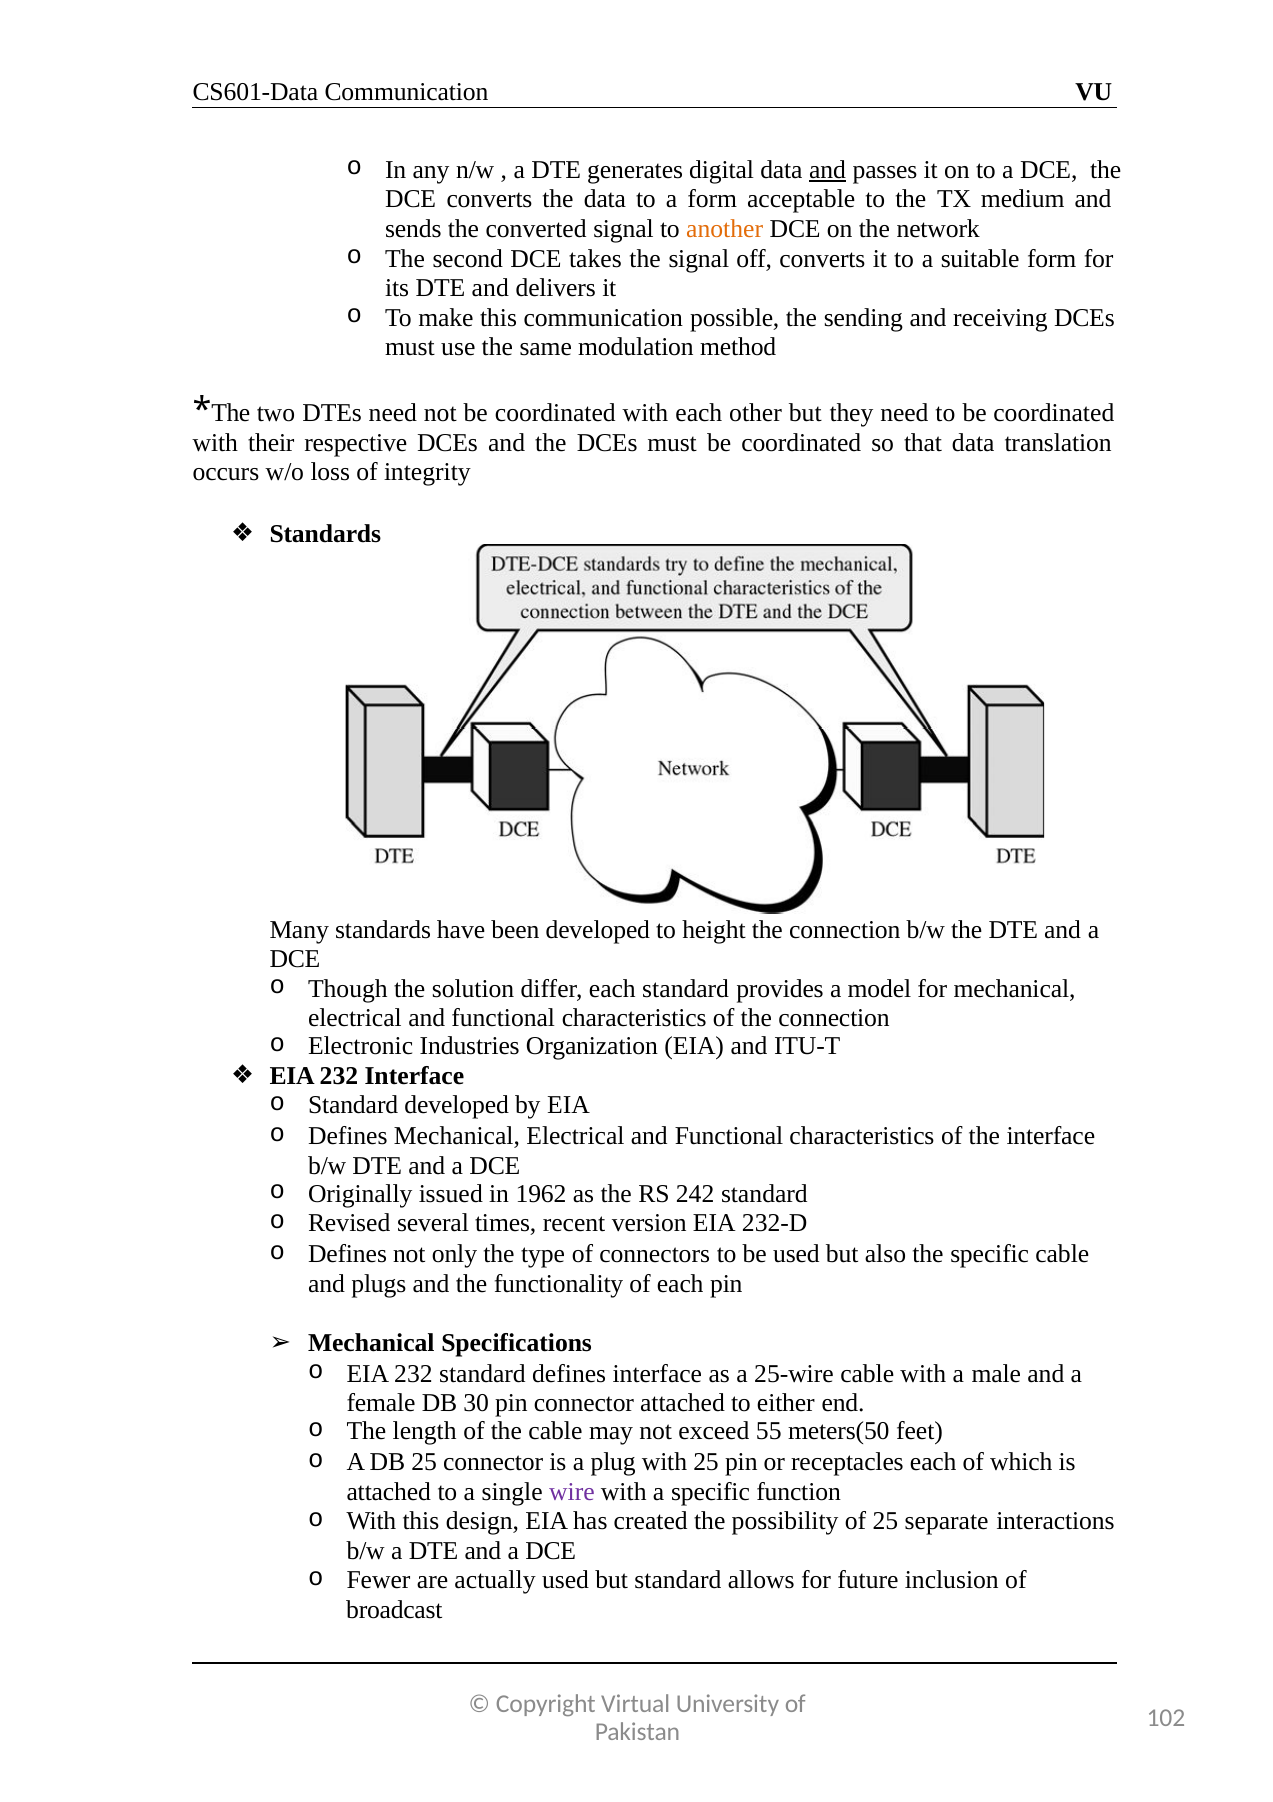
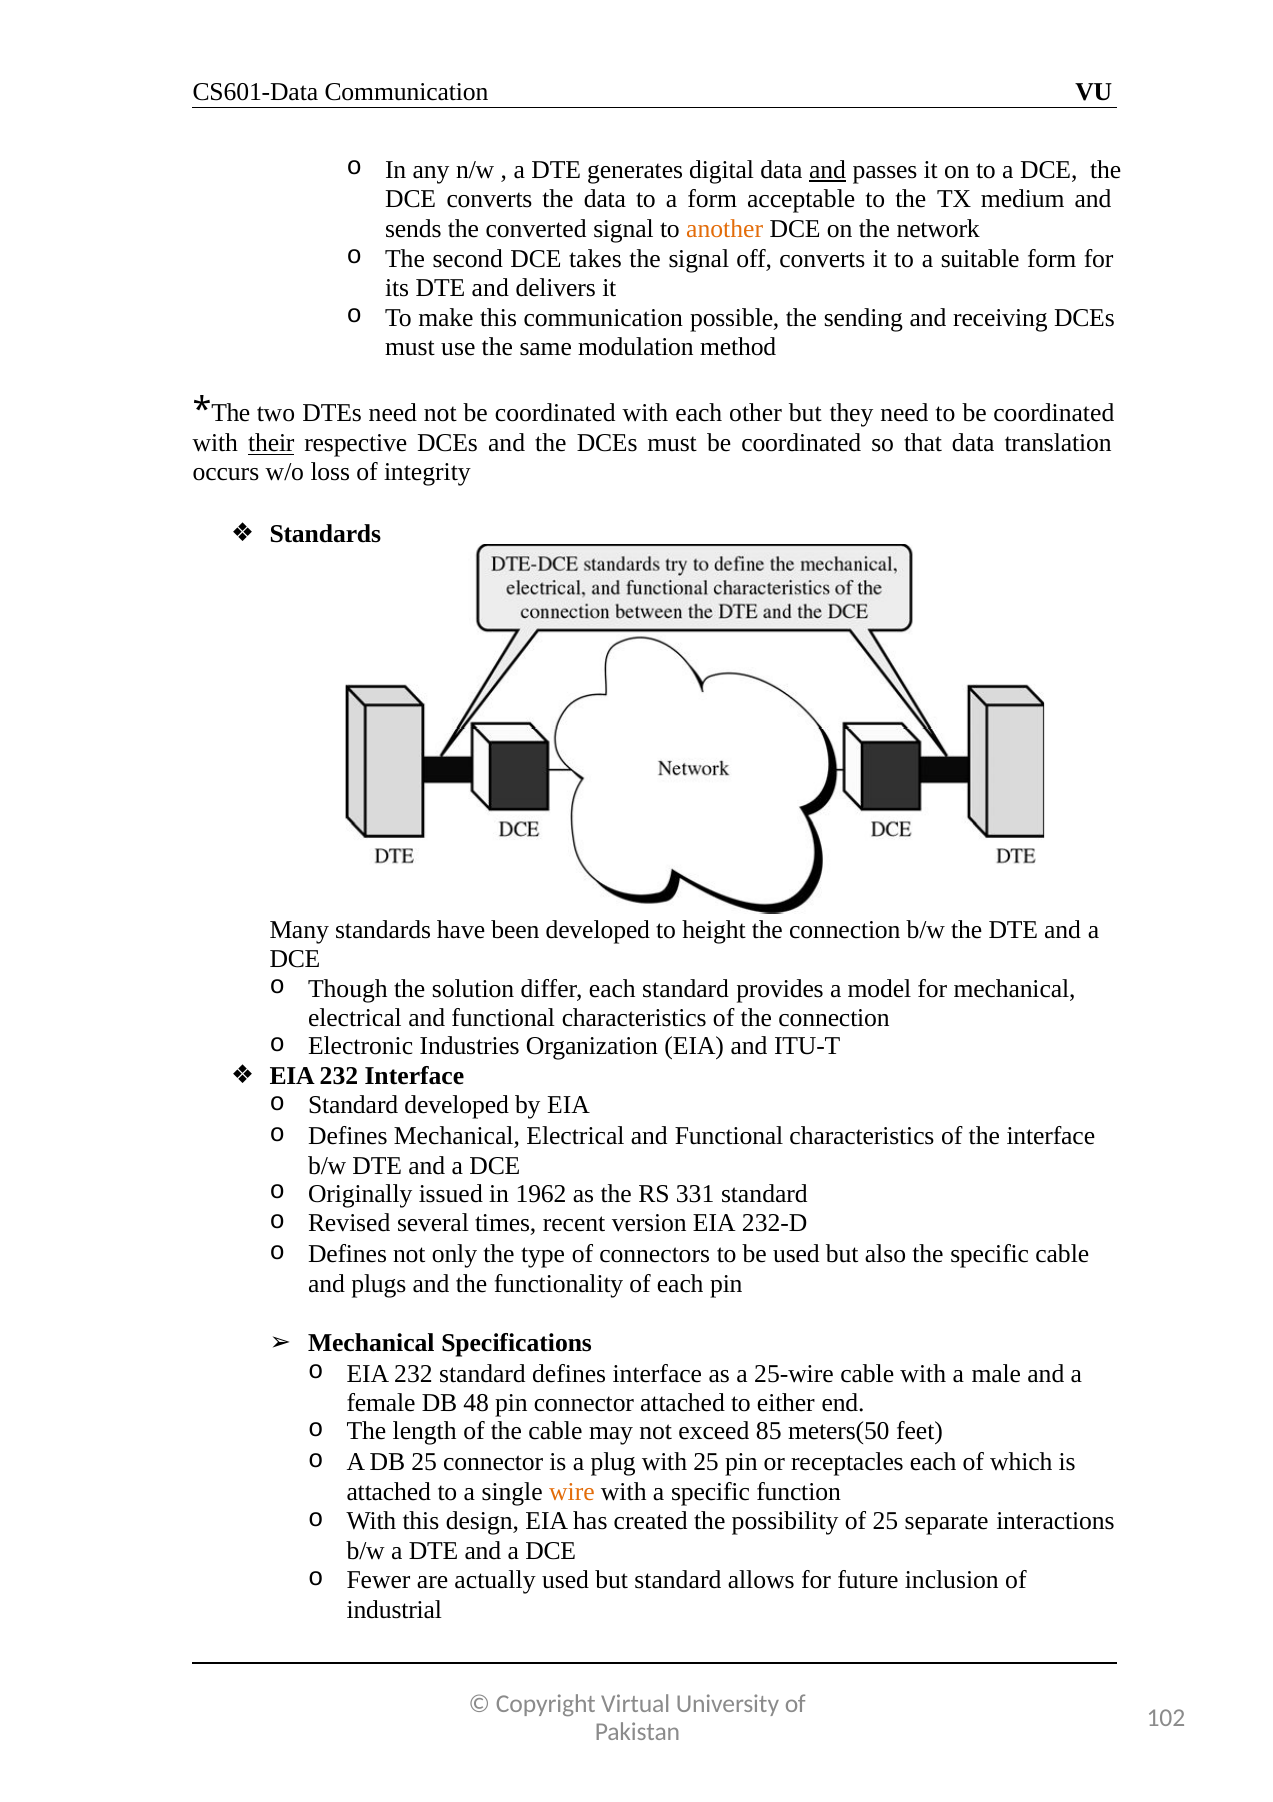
their underline: none -> present
242: 242 -> 331
30: 30 -> 48
55: 55 -> 85
wire colour: purple -> orange
broadcast: broadcast -> industrial
